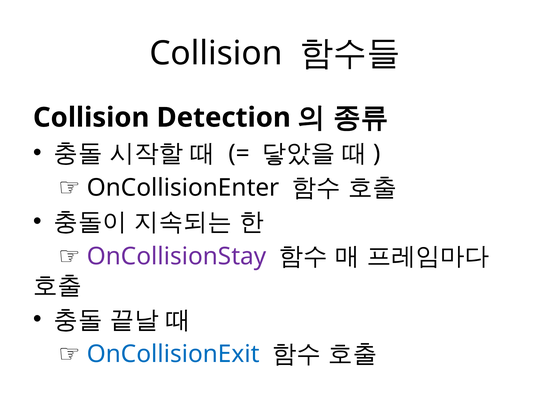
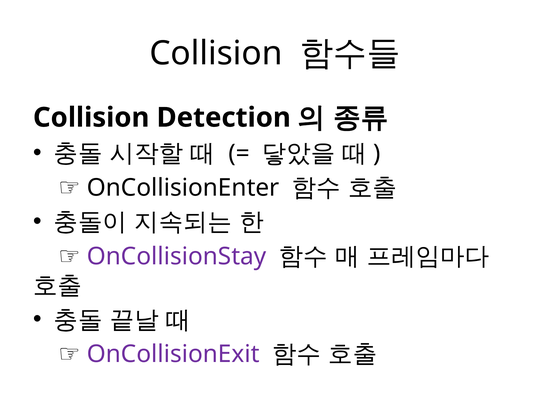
OnCollisionExit colour: blue -> purple
